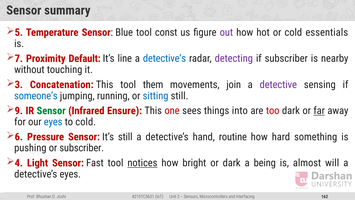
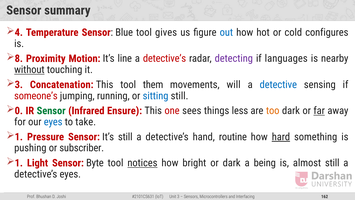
5: 5 -> 4
const: const -> gives
out colour: purple -> blue
essentials: essentials -> configures
7: 7 -> 8
Default: Default -> Motion
detective’s at (165, 58) colour: blue -> red
if subscriber: subscriber -> languages
without underline: none -> present
join: join -> will
detective colour: purple -> blue
someone’s colour: blue -> red
9: 9 -> 0
into: into -> less
too colour: red -> orange
to cold: cold -> take
6 at (19, 137): 6 -> 1
hard underline: none -> present
4 at (19, 163): 4 -> 1
Fast: Fast -> Byte
almost will: will -> still
